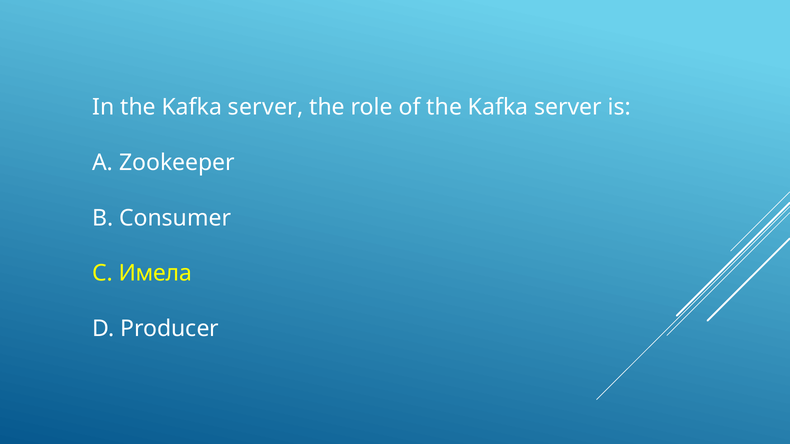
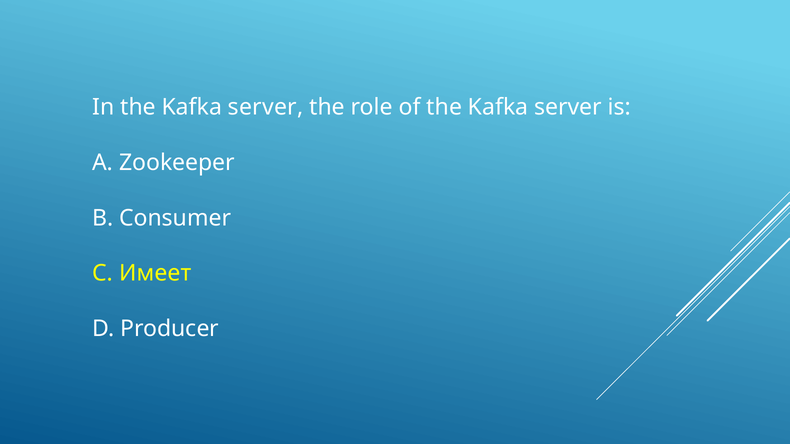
Имела: Имела -> Имеет
